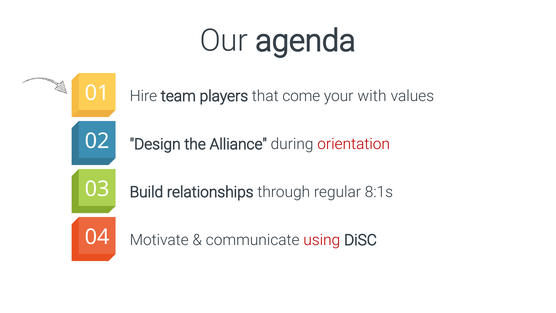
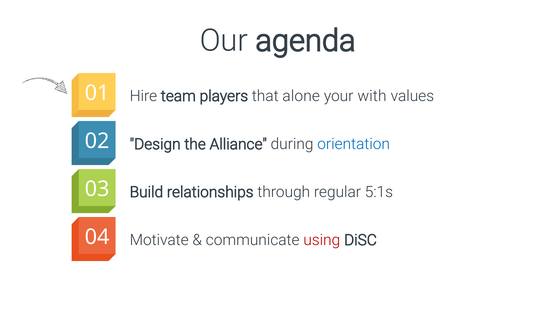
come: come -> alone
orientation colour: red -> blue
8:1s: 8:1s -> 5:1s
